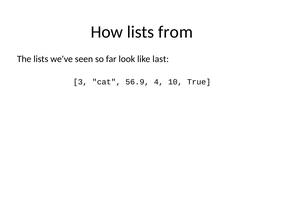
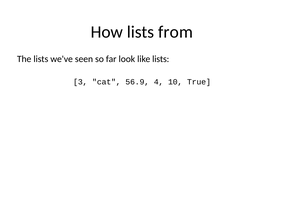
like last: last -> lists
